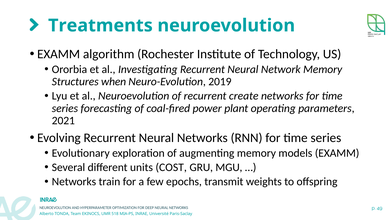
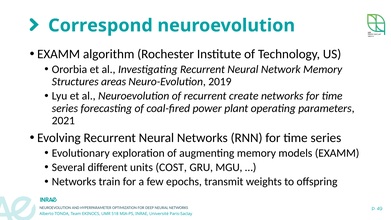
Treatments: Treatments -> Correspond
when: when -> areas
